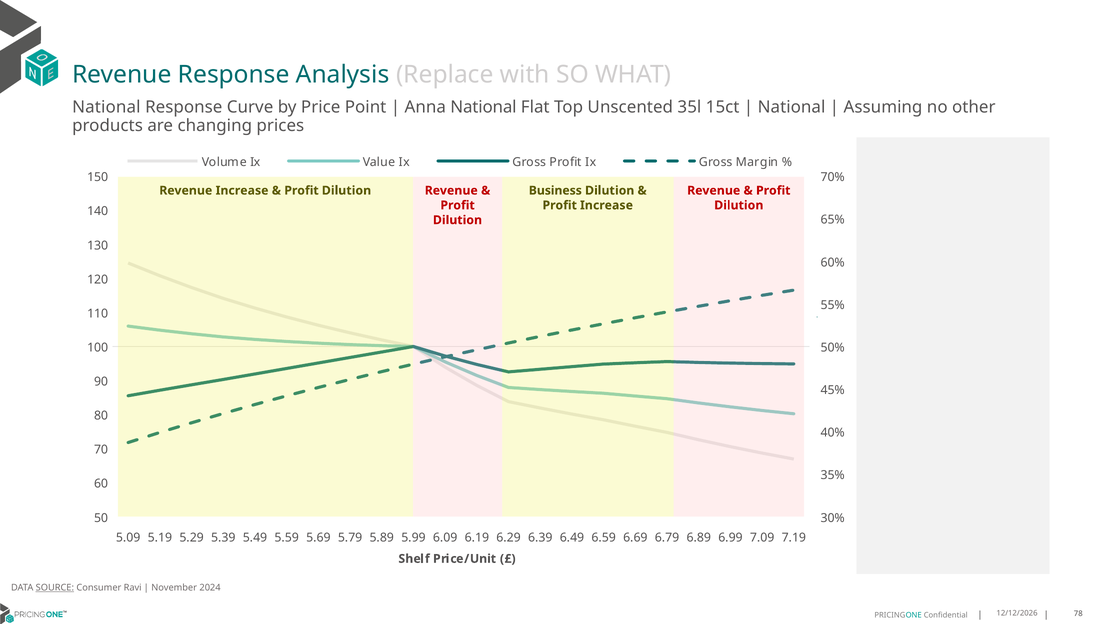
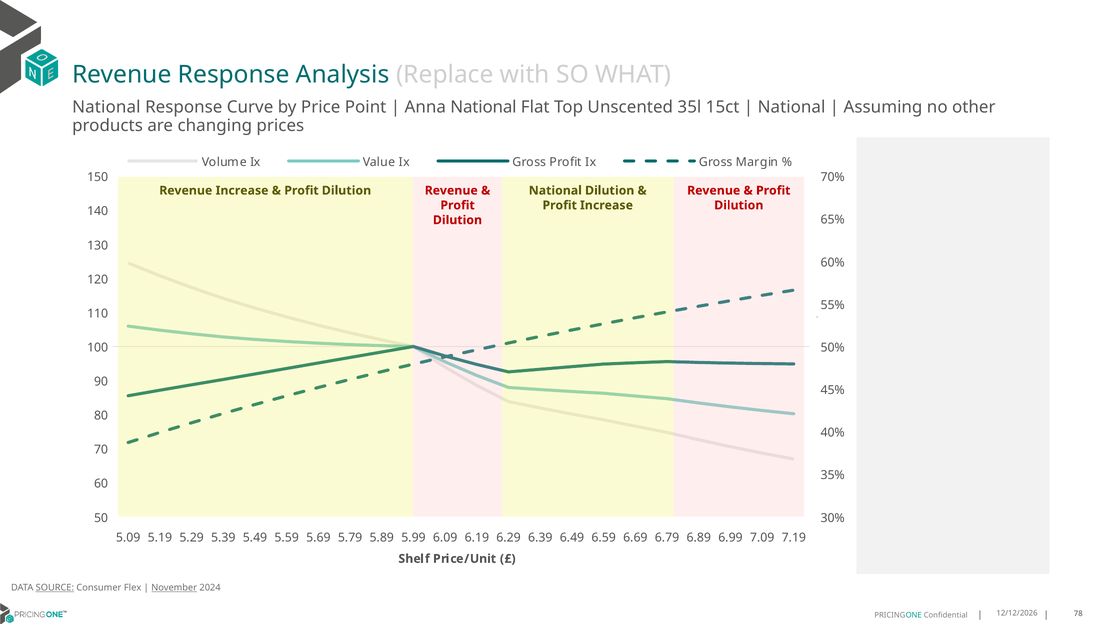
Business at (555, 191): Business -> National
Ravi: Ravi -> Flex
November underline: none -> present
